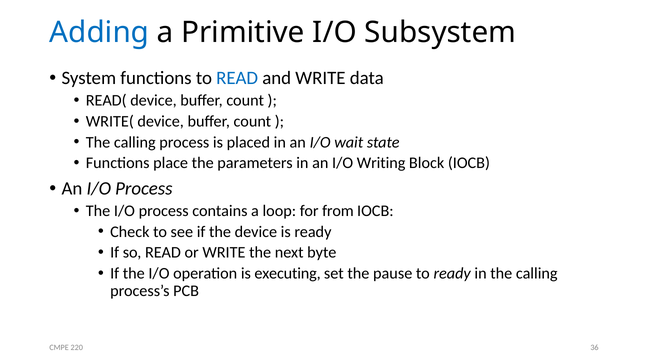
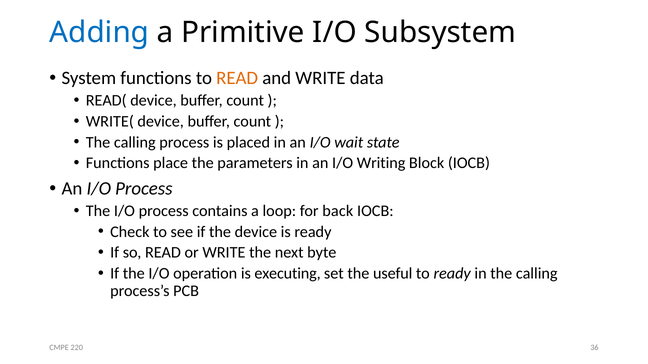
READ at (237, 78) colour: blue -> orange
from: from -> back
pause: pause -> useful
